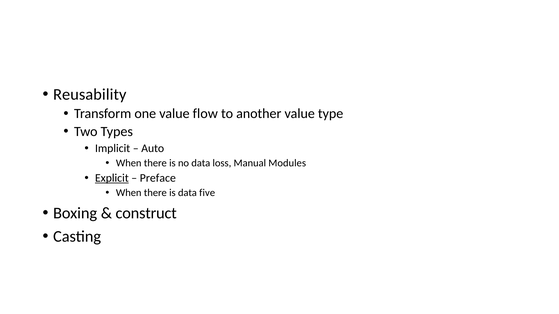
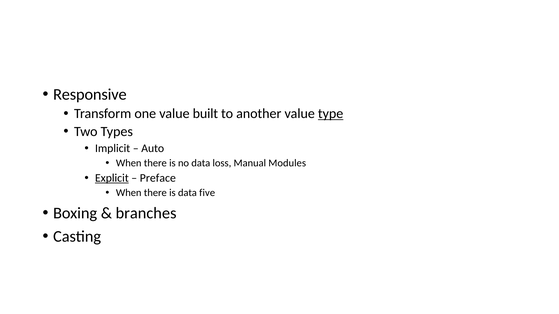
Reusability: Reusability -> Responsive
flow: flow -> built
type underline: none -> present
construct: construct -> branches
